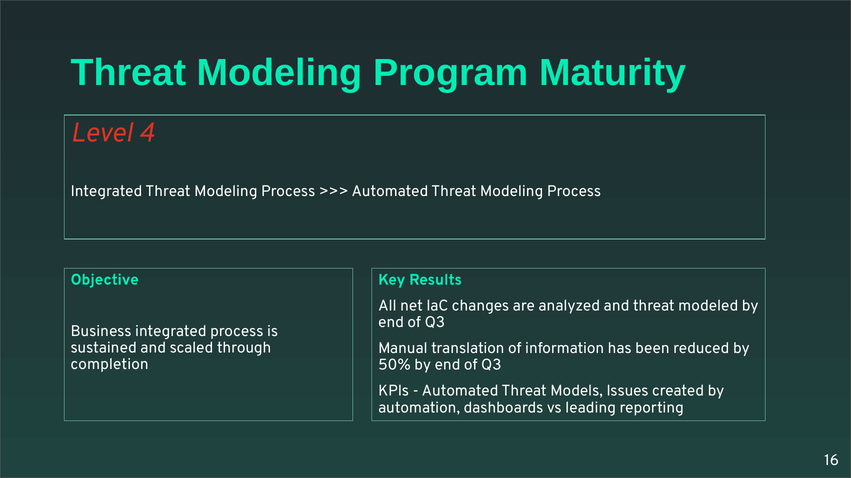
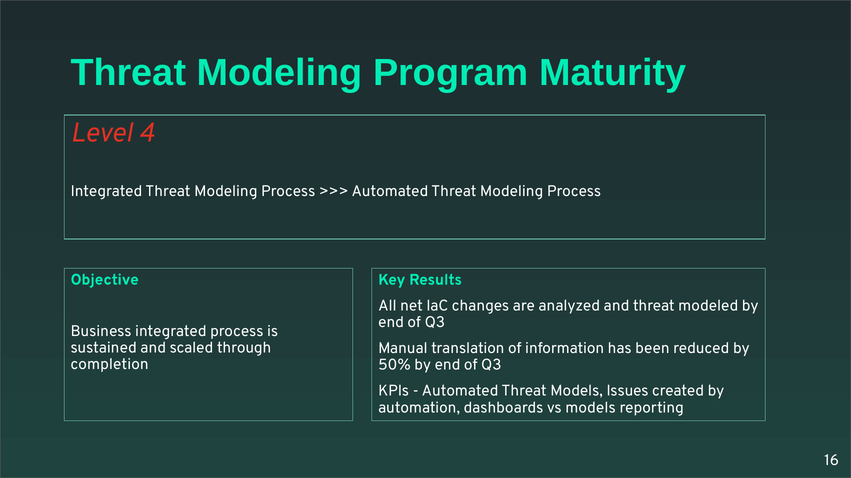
vs leading: leading -> models
